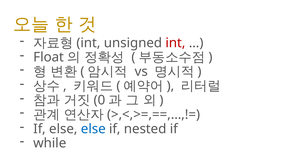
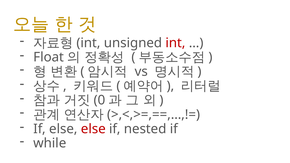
else at (93, 129) colour: blue -> red
